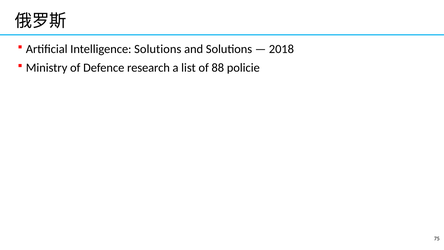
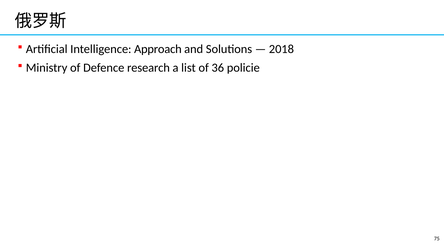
Intelligence Solutions: Solutions -> Approach
88: 88 -> 36
